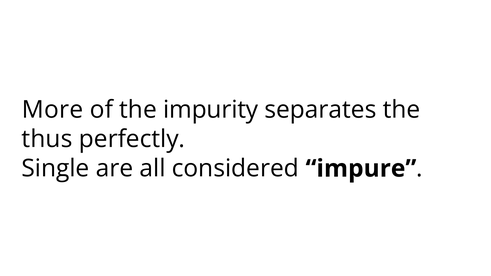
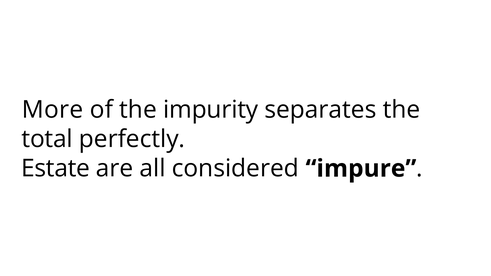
thus: thus -> total
Single: Single -> Estate
